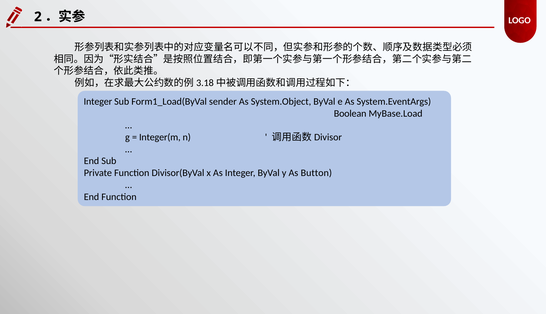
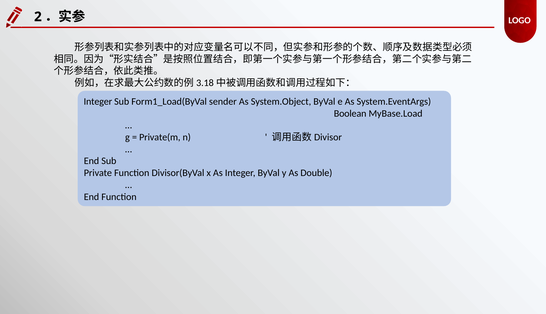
Integer(m: Integer(m -> Private(m
Button: Button -> Double
